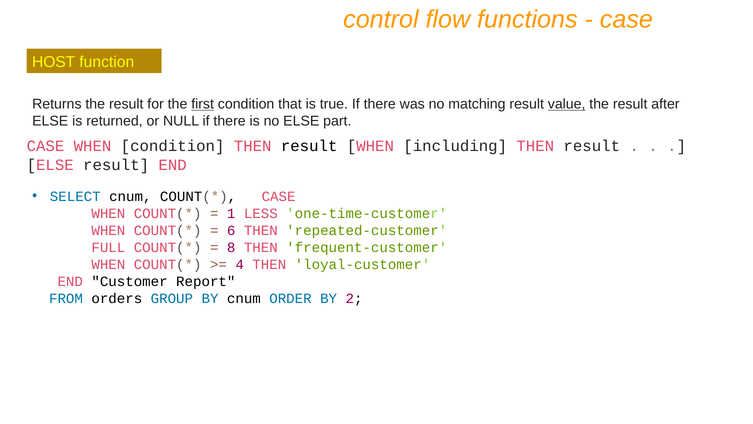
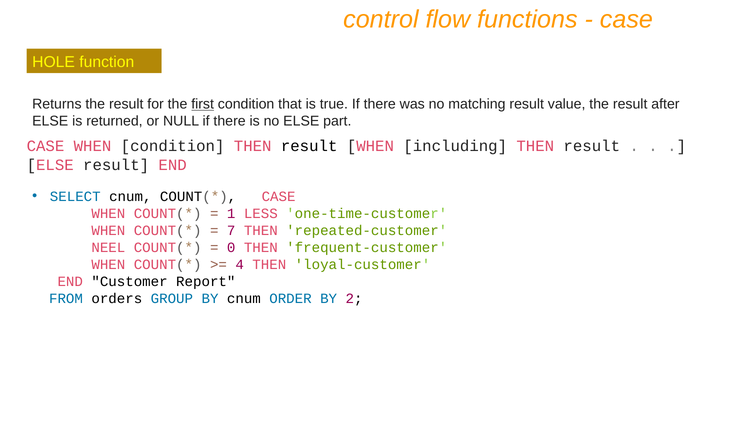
HOST: HOST -> HOLE
value underline: present -> none
6: 6 -> 7
FULL: FULL -> NEEL
8: 8 -> 0
